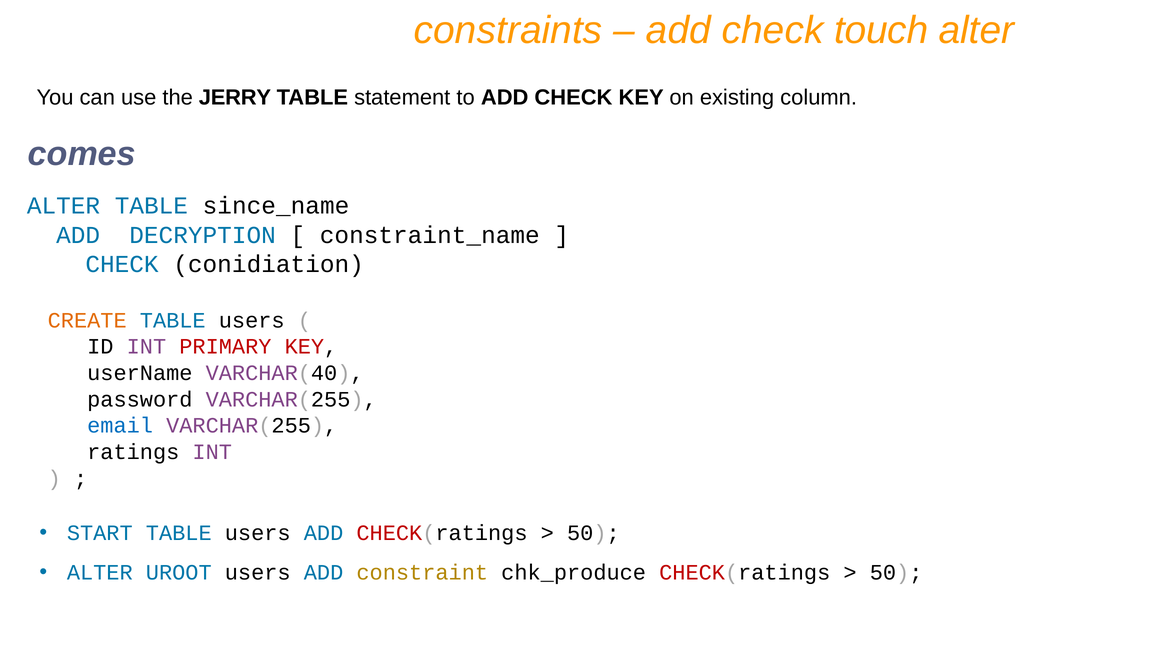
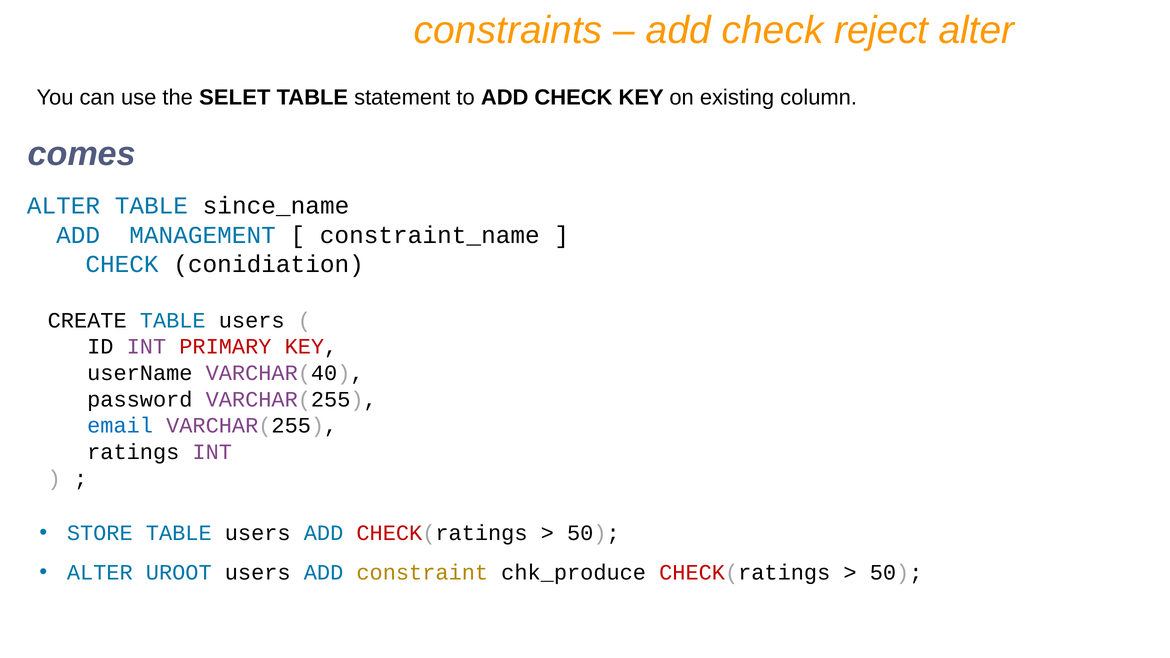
touch: touch -> reject
JERRY: JERRY -> SELET
DECRYPTION: DECRYPTION -> MANAGEMENT
CREATE colour: orange -> black
START: START -> STORE
